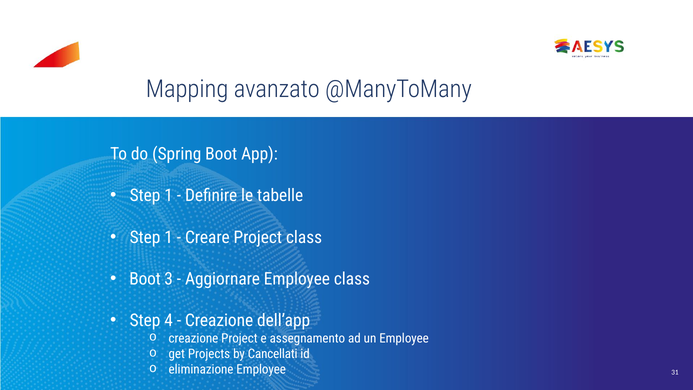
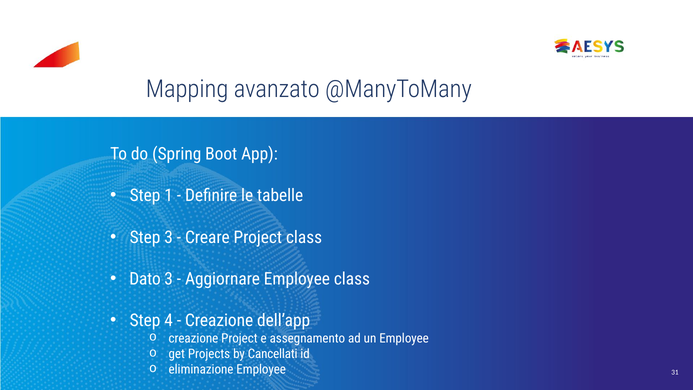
1 at (169, 237): 1 -> 3
Boot at (145, 279): Boot -> Dato
